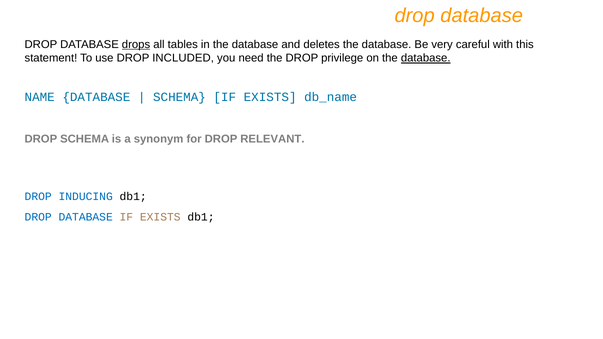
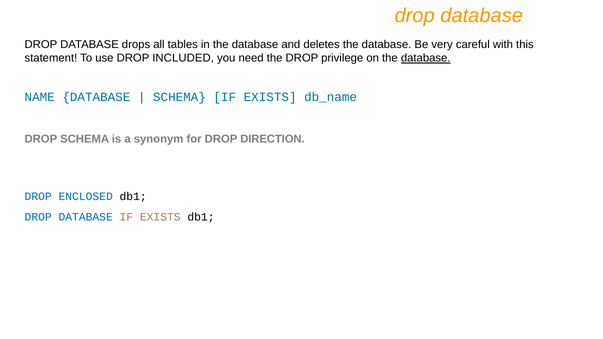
drops underline: present -> none
RELEVANT: RELEVANT -> DIRECTION
INDUCING: INDUCING -> ENCLOSED
